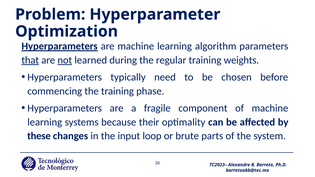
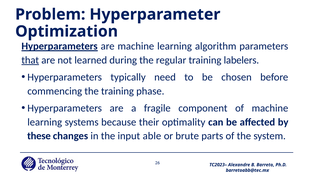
not underline: present -> none
weights: weights -> labelers
loop: loop -> able
